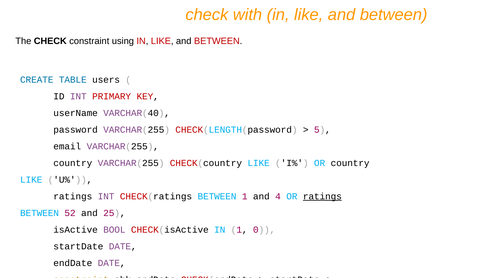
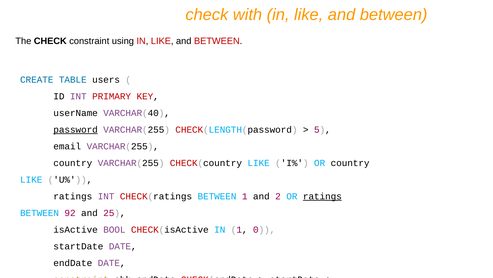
password underline: none -> present
4: 4 -> 2
52: 52 -> 92
